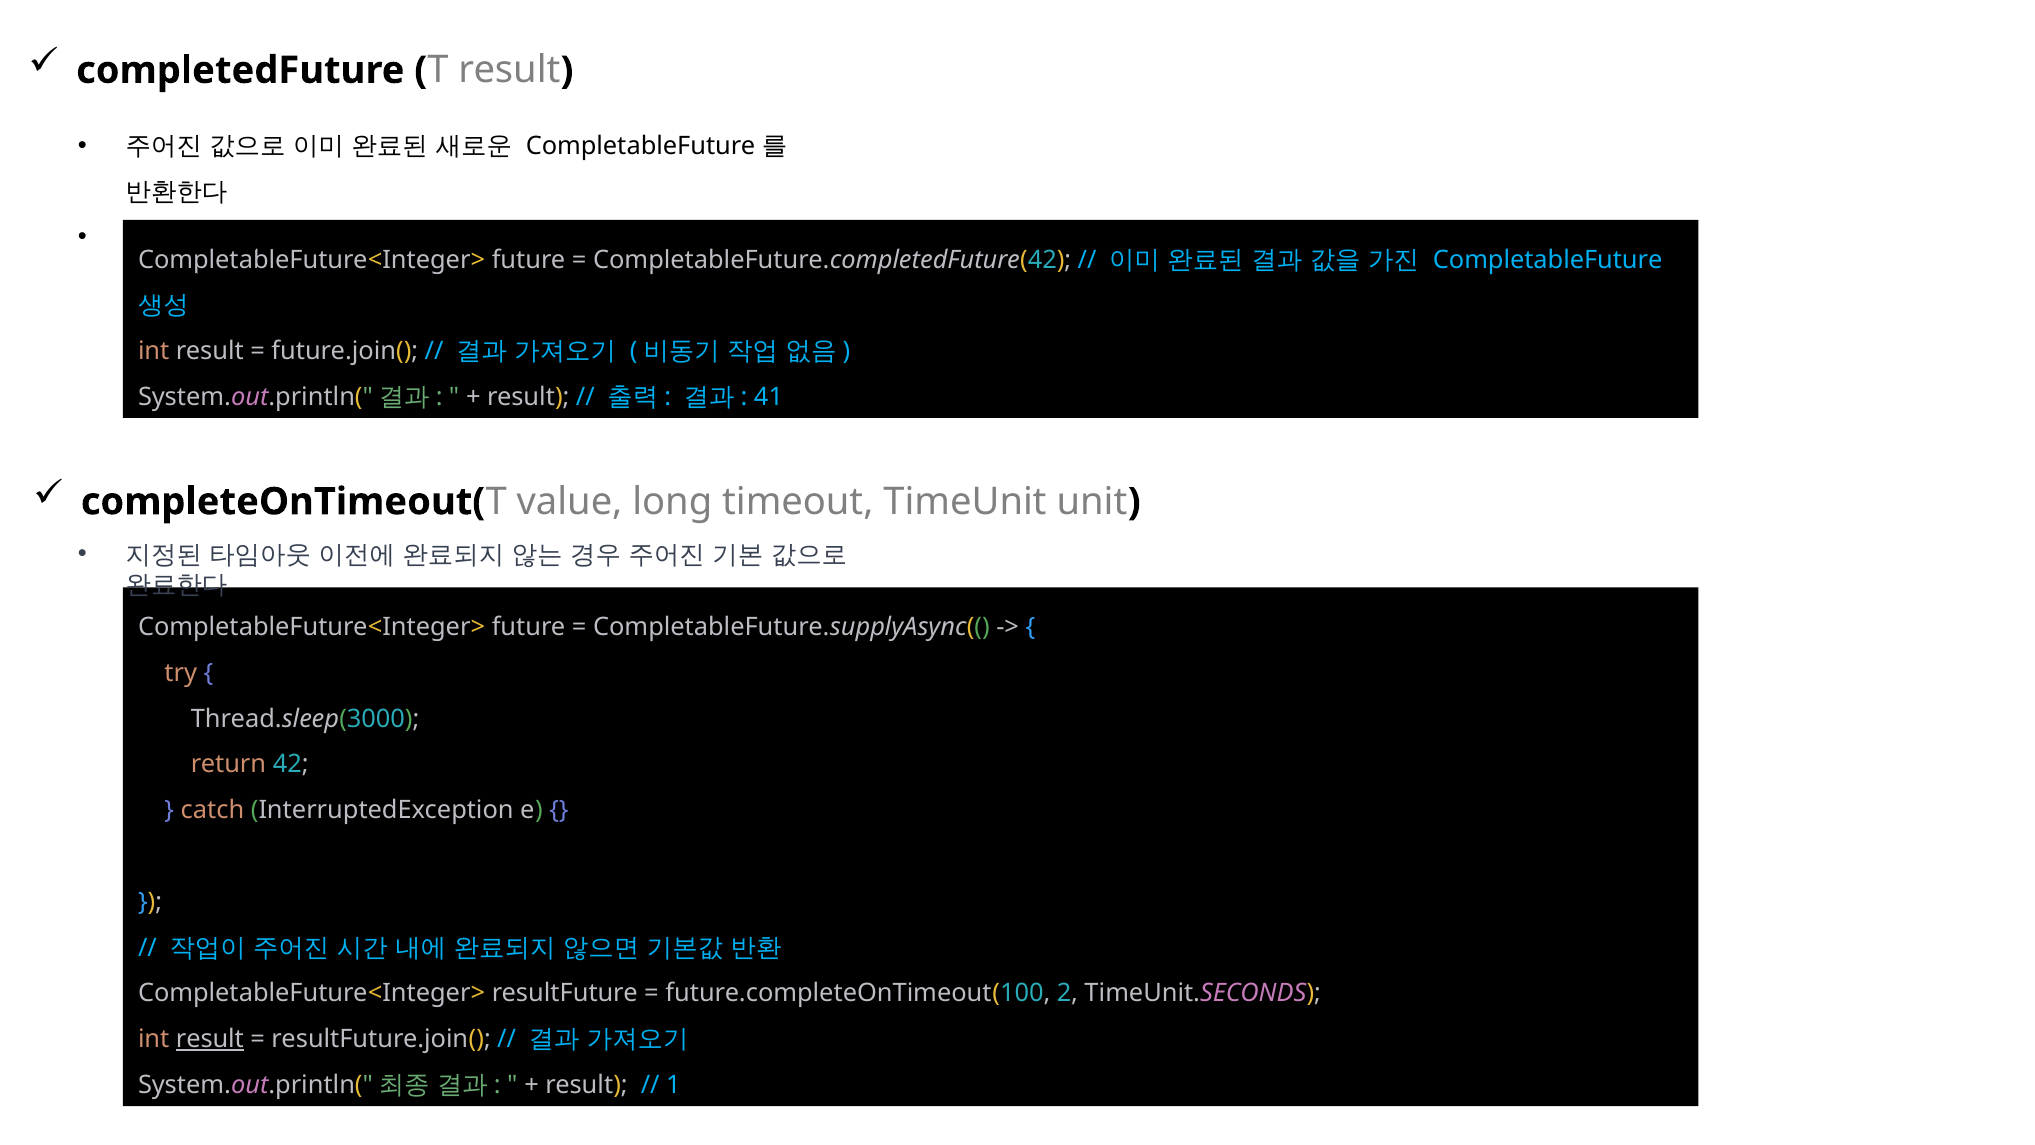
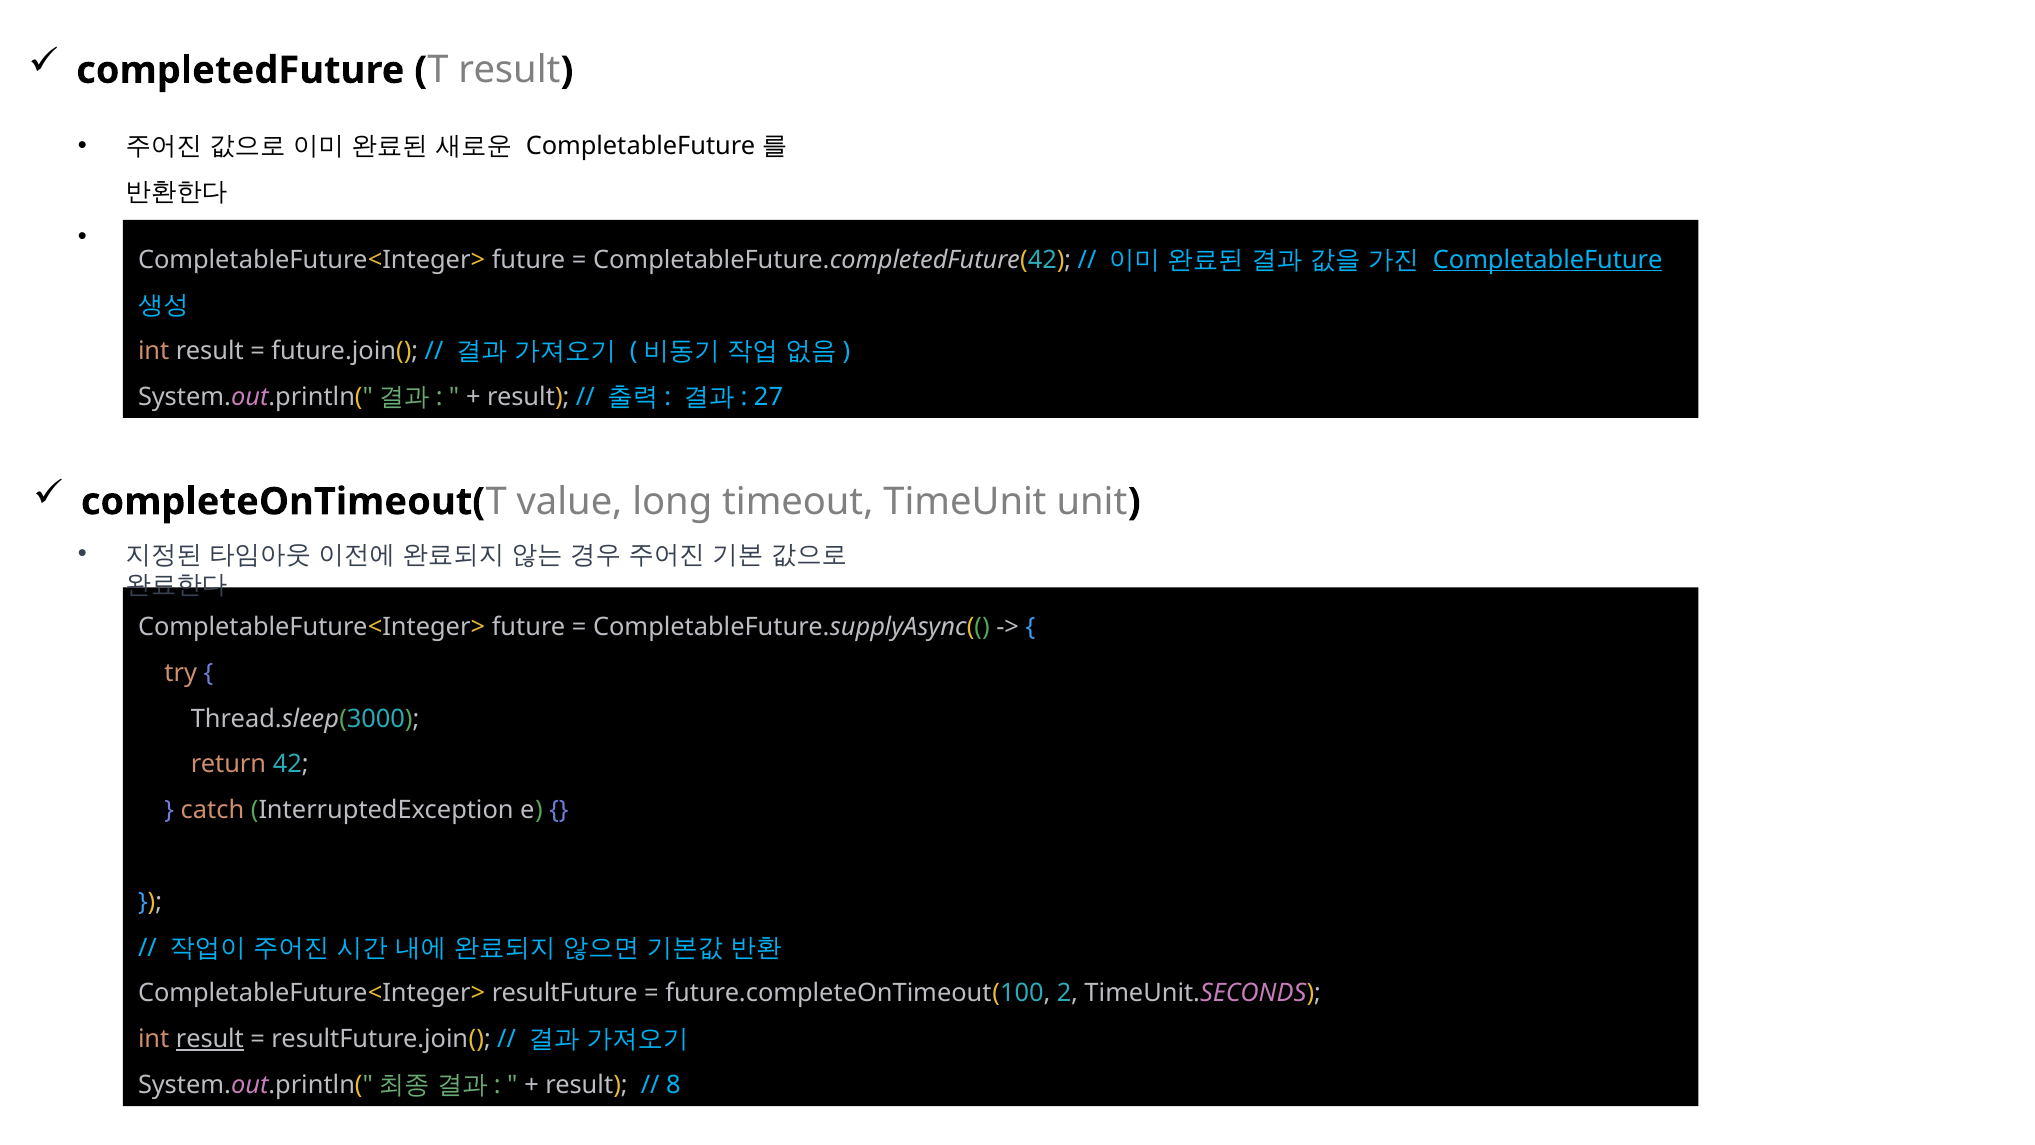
CompletableFuture at (1548, 260) underline: none -> present
41: 41 -> 27
1: 1 -> 8
